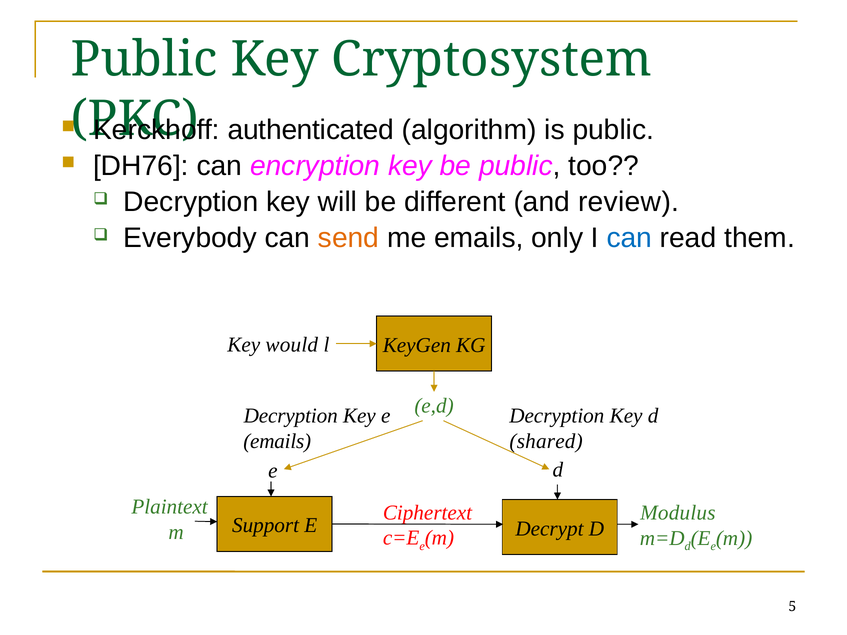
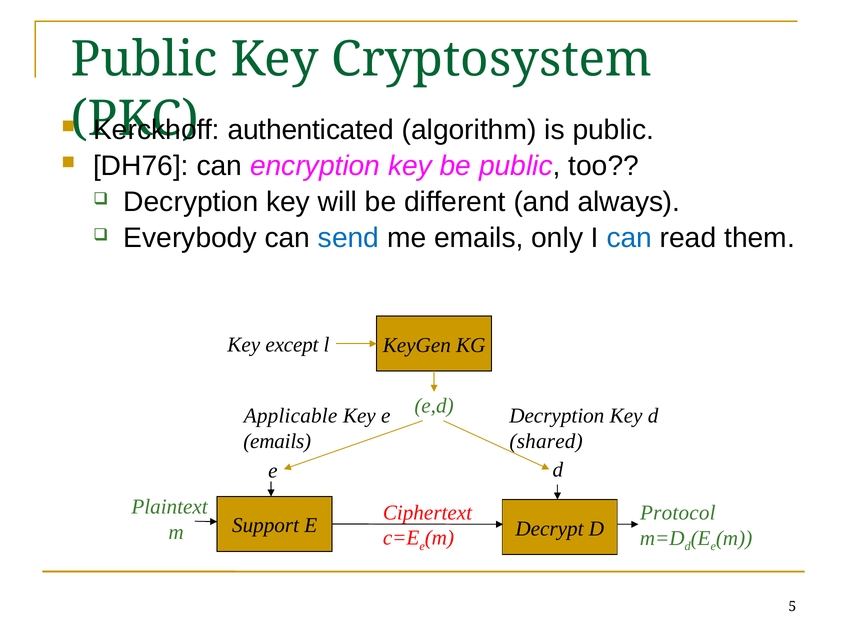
review: review -> always
send colour: orange -> blue
would: would -> except
Decryption at (291, 416): Decryption -> Applicable
Modulus: Modulus -> Protocol
